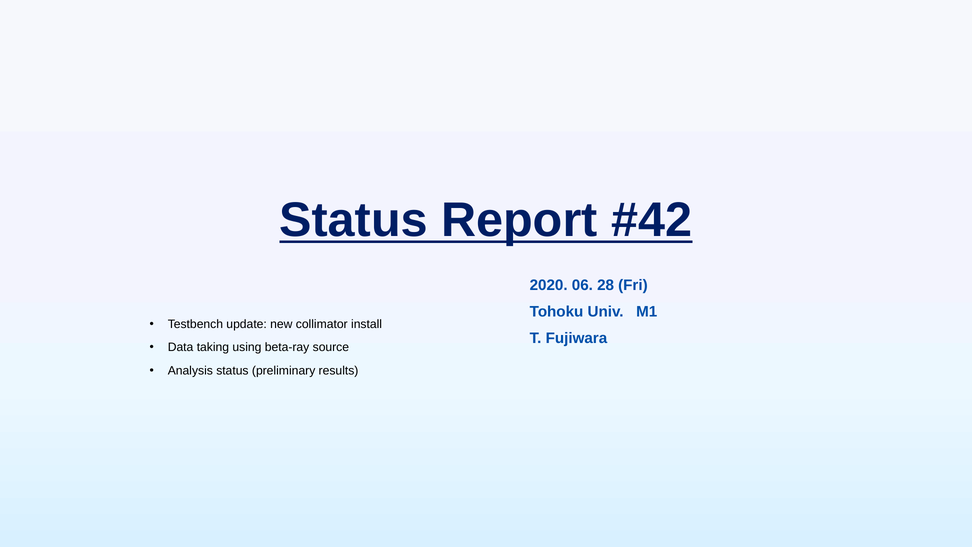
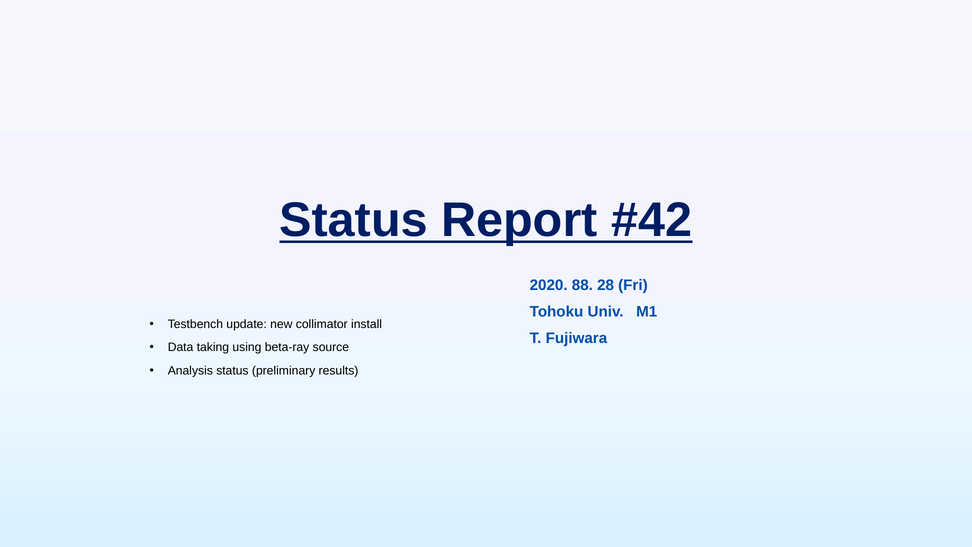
06: 06 -> 88
